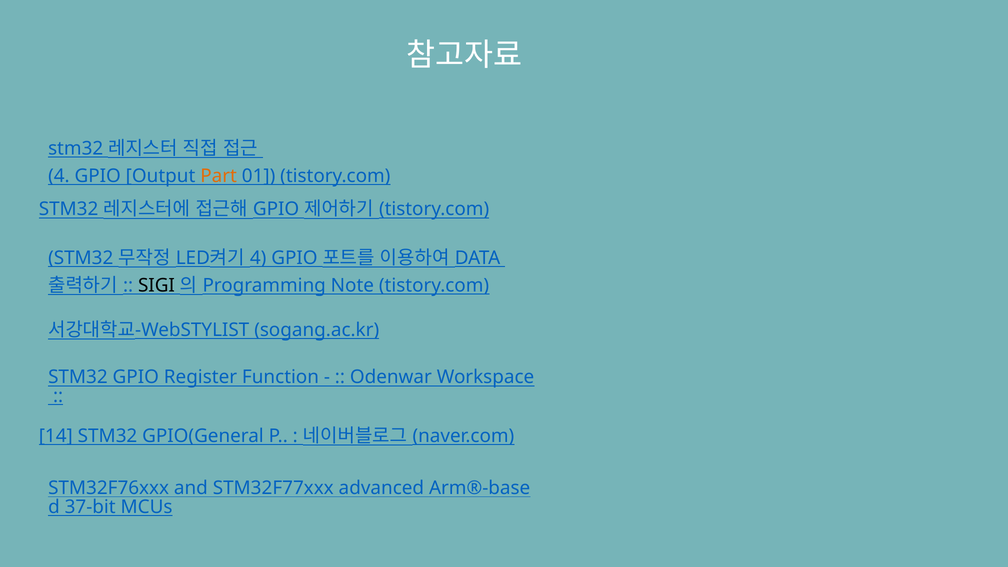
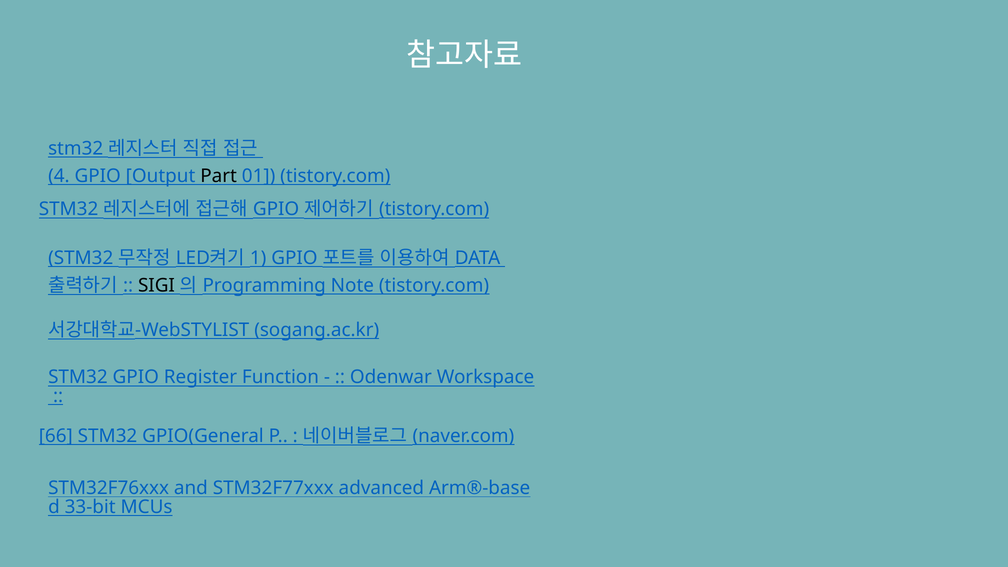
Part colour: orange -> black
4 at (258, 258): 4 -> 1
14: 14 -> 66
37-bit: 37-bit -> 33-bit
